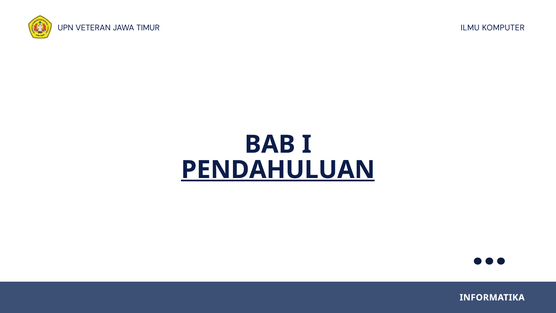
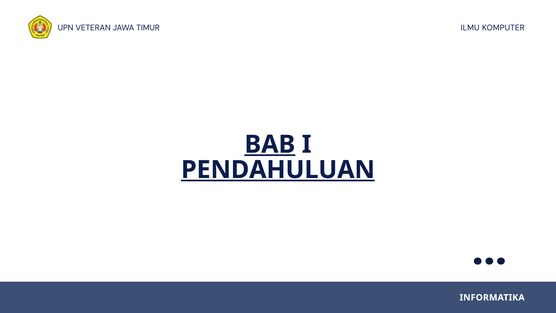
BAB underline: none -> present
